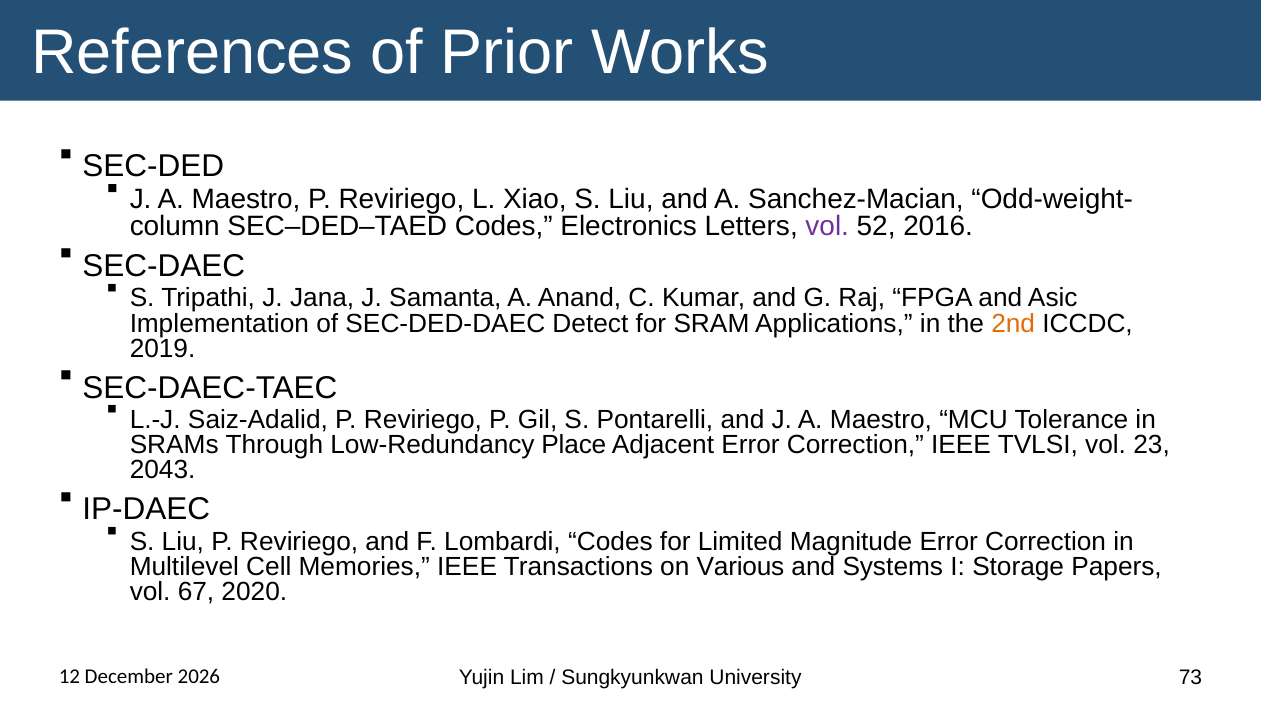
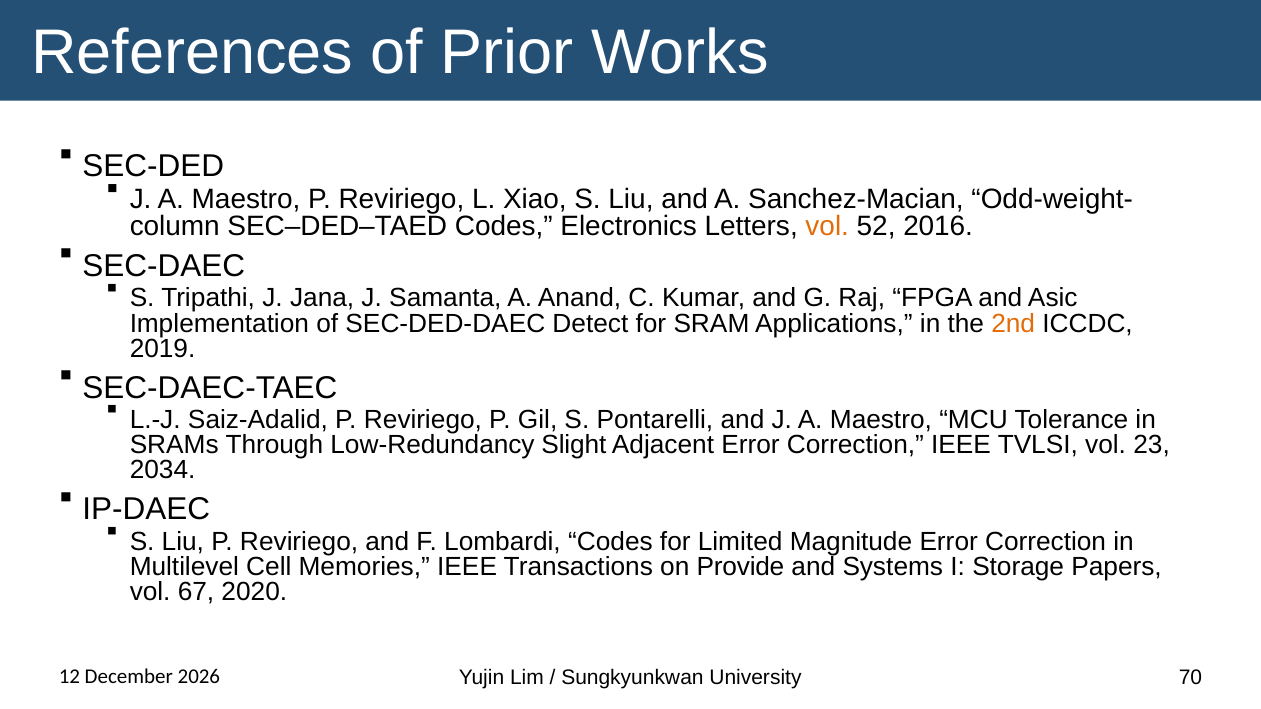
vol at (827, 226) colour: purple -> orange
Place: Place -> Slight
2043: 2043 -> 2034
Various: Various -> Provide
73: 73 -> 70
